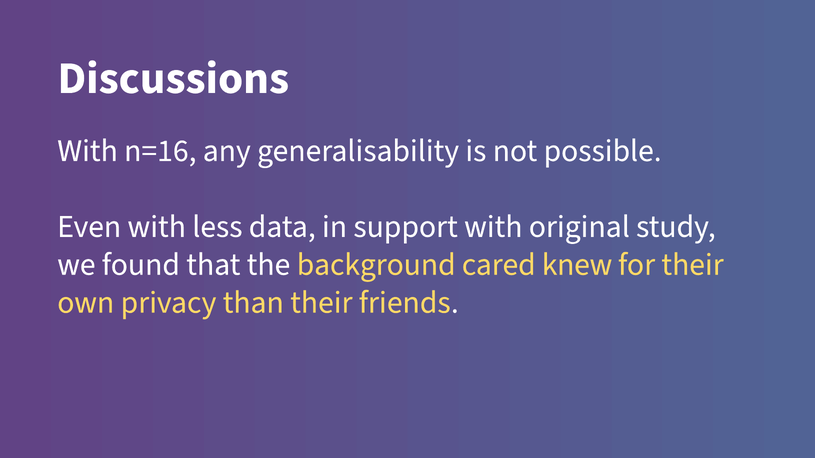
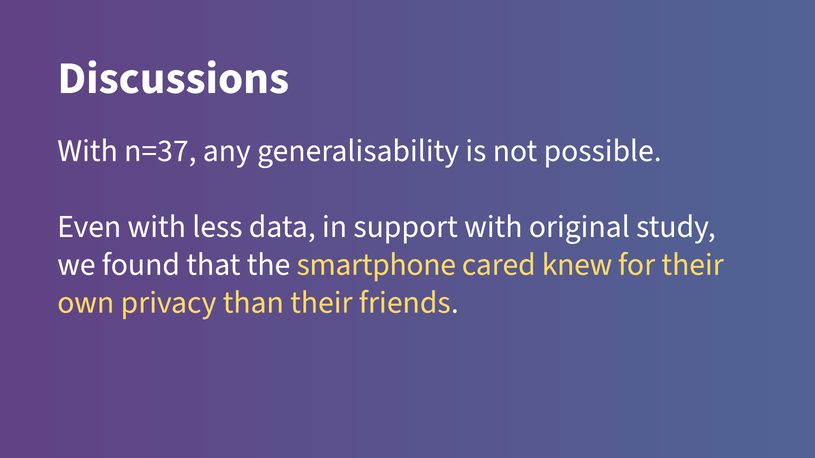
n=16: n=16 -> n=37
background: background -> smartphone
